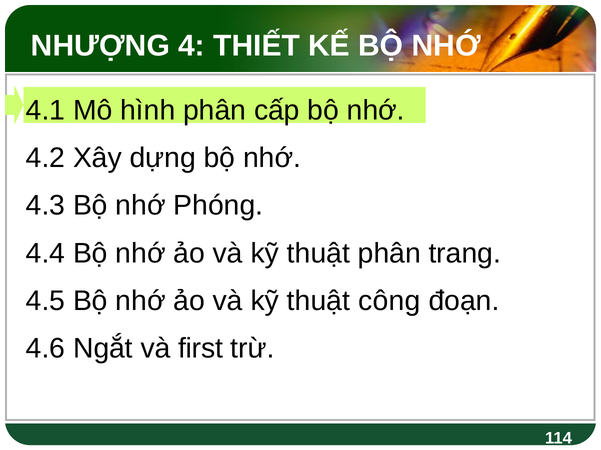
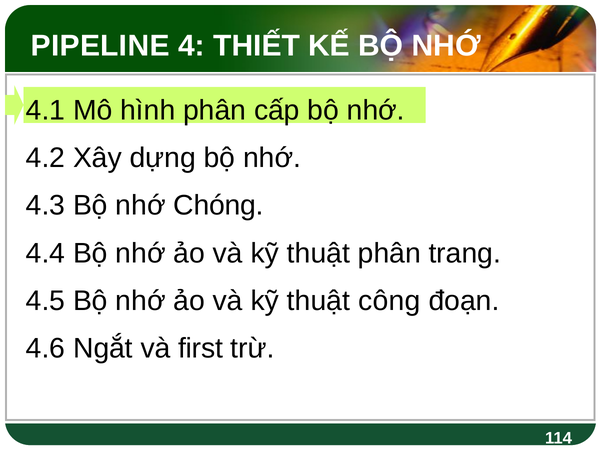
NHƯỢNG: NHƯỢNG -> PIPELINE
Phóng: Phóng -> Chóng
